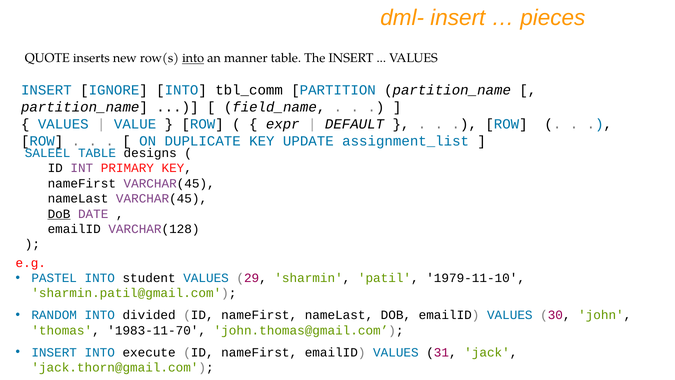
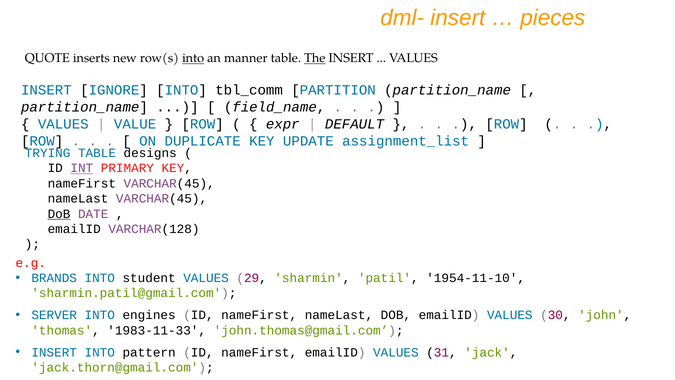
The underline: none -> present
SALEEL: SALEEL -> TRYING
INT underline: none -> present
PASTEL: PASTEL -> BRANDS
1979-11-10: 1979-11-10 -> 1954-11-10
RANDOM: RANDOM -> SERVER
divided: divided -> engines
1983-11-70: 1983-11-70 -> 1983-11-33
execute: execute -> pattern
